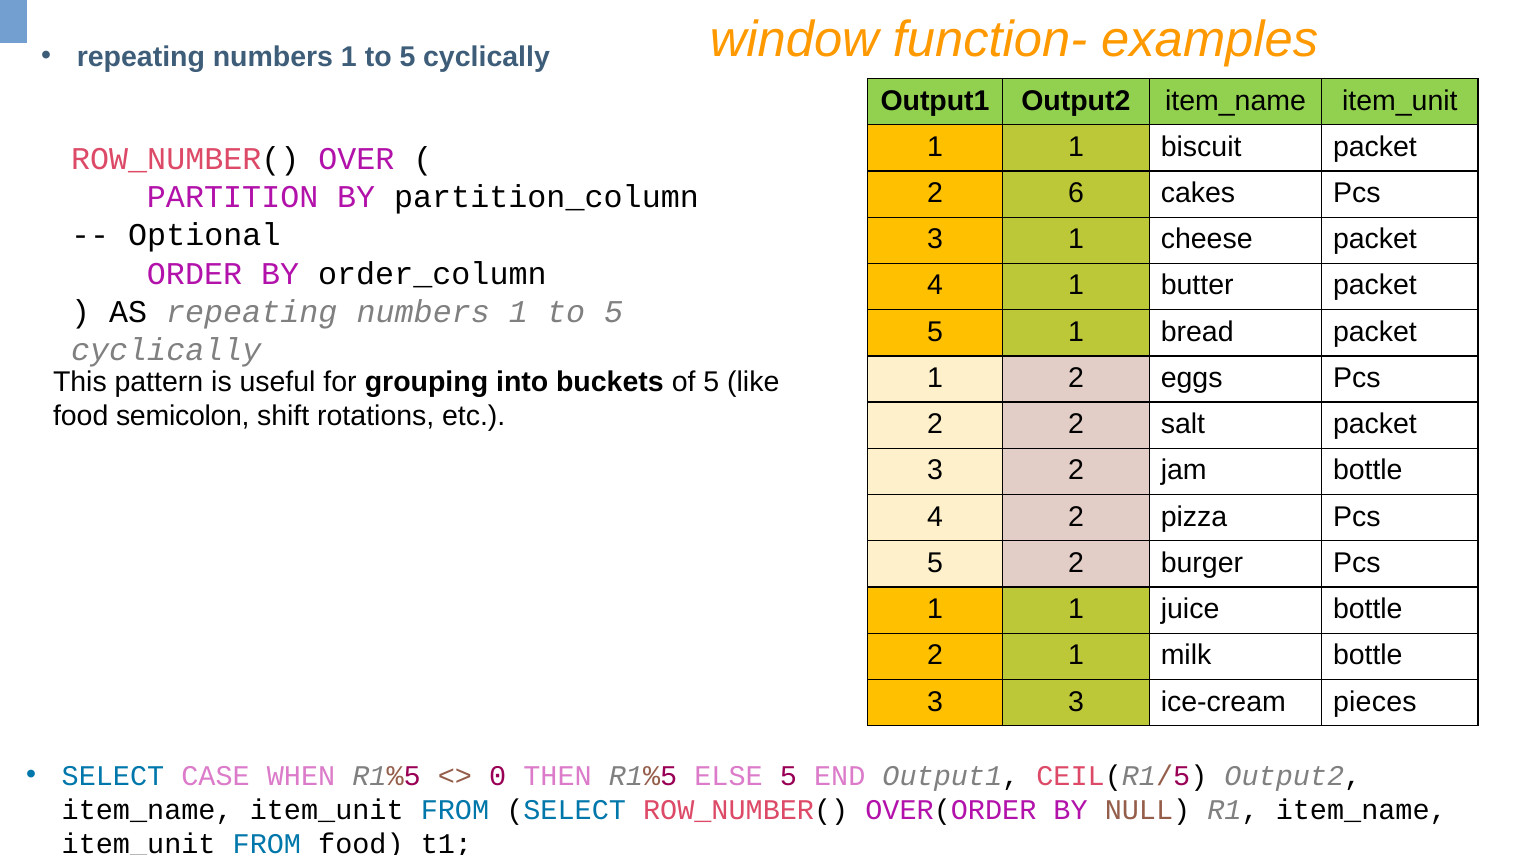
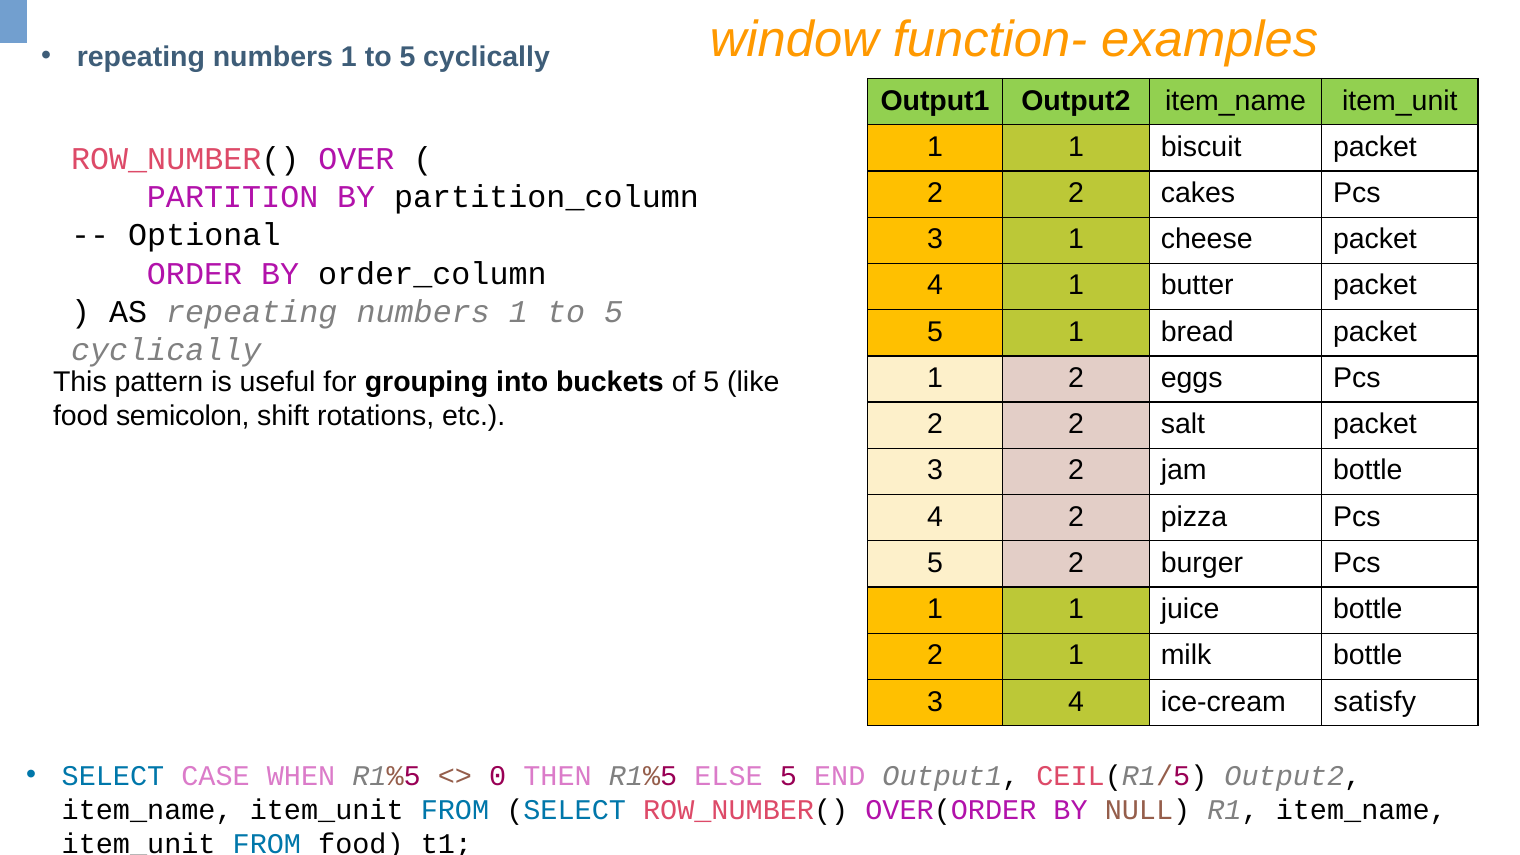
6 at (1076, 193): 6 -> 2
3 3: 3 -> 4
pieces: pieces -> satisfy
